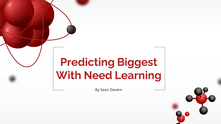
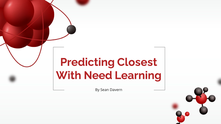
Biggest: Biggest -> Closest
